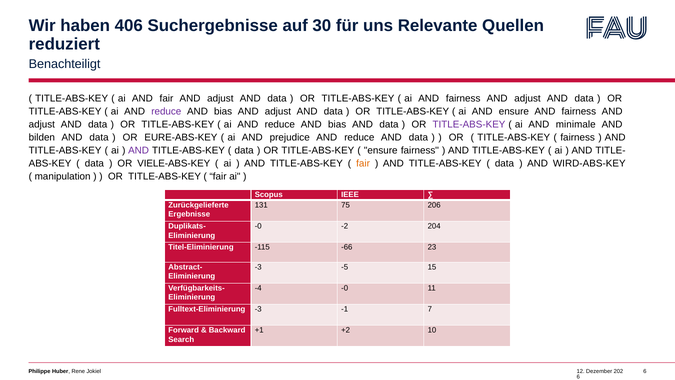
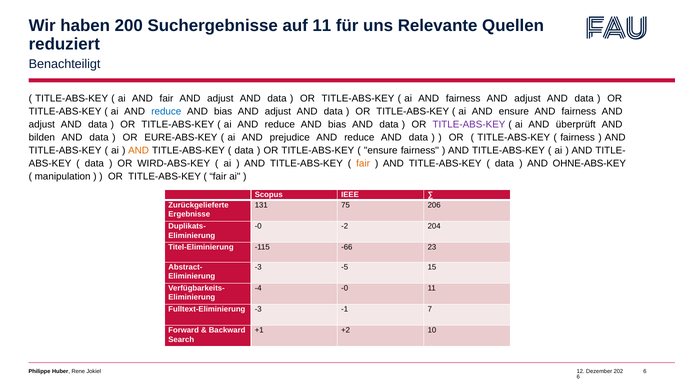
406: 406 -> 200
auf 30: 30 -> 11
reduce at (166, 111) colour: purple -> blue
minimale: minimale -> überprüft
AND at (139, 150) colour: purple -> orange
VIELE-ABS-KEY: VIELE-ABS-KEY -> WIRD-ABS-KEY
WIRD-ABS-KEY: WIRD-ABS-KEY -> OHNE-ABS-KEY
